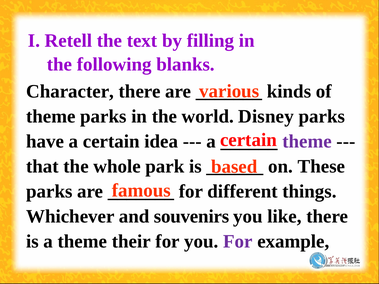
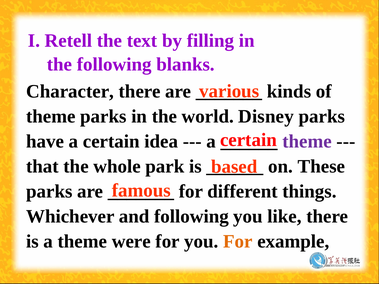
and souvenirs: souvenirs -> following
their: their -> were
For at (238, 241) colour: purple -> orange
